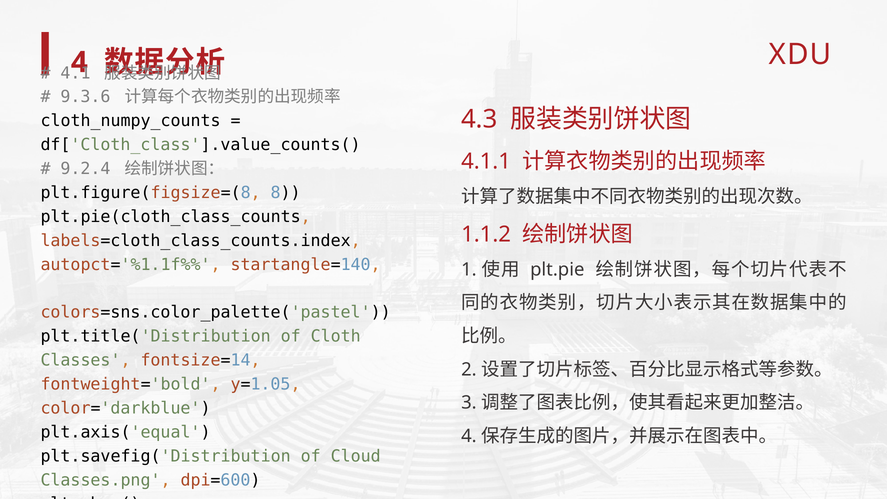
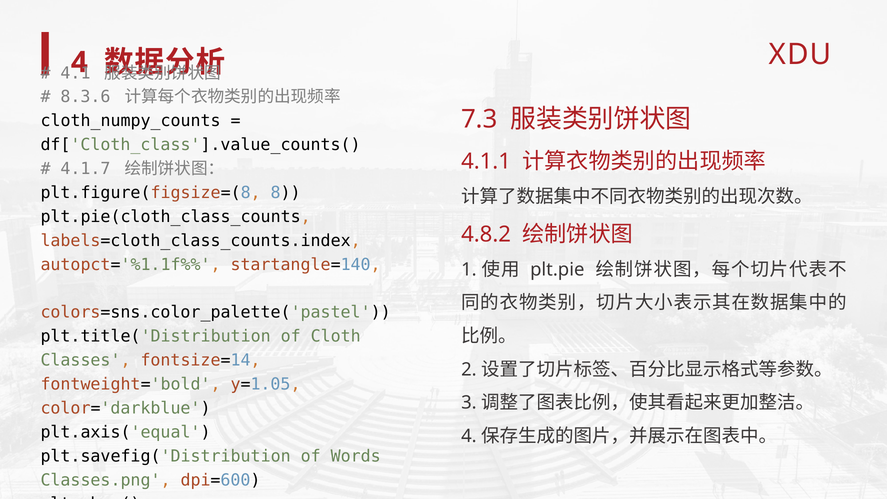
9.3.6: 9.3.6 -> 8.3.6
4.3: 4.3 -> 7.3
9.2.4: 9.2.4 -> 4.1.7
1.1.2: 1.1.2 -> 4.8.2
Cloud: Cloud -> Words
